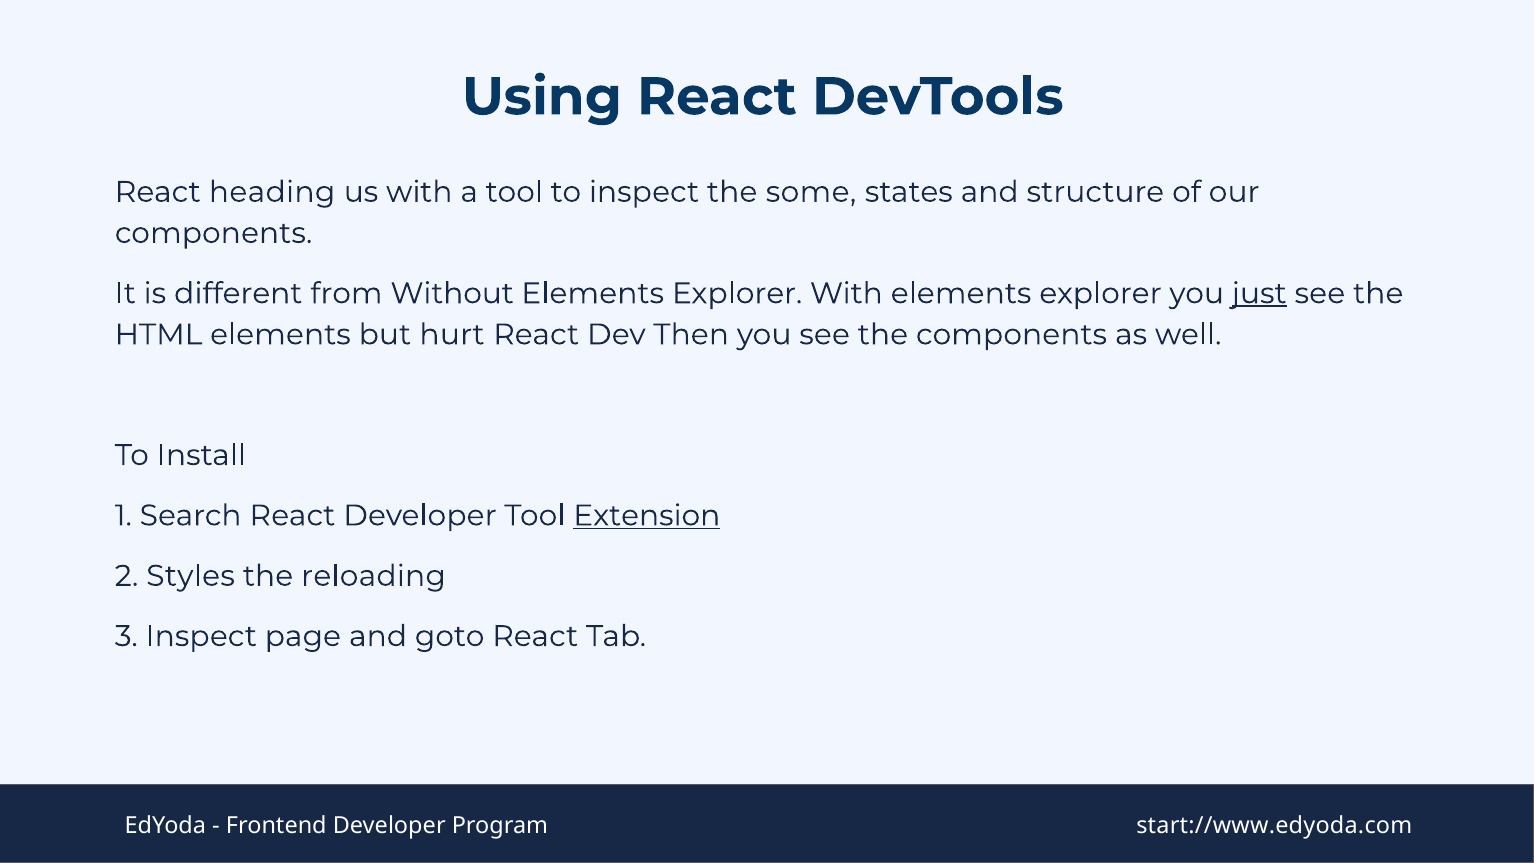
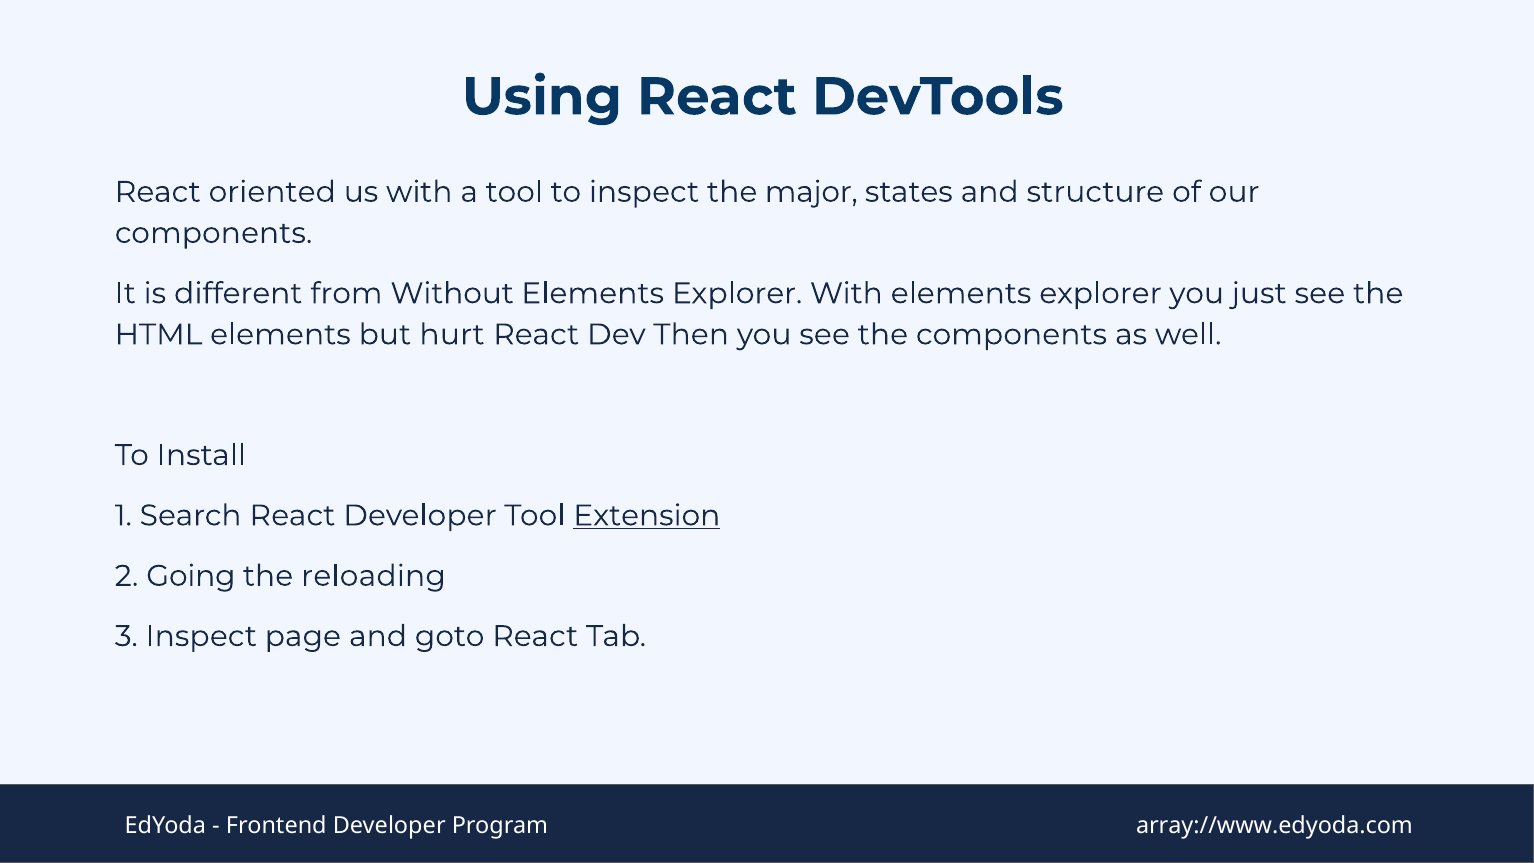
heading: heading -> oriented
some: some -> major
just underline: present -> none
Styles: Styles -> Going
start://www.edyoda.com: start://www.edyoda.com -> array://www.edyoda.com
